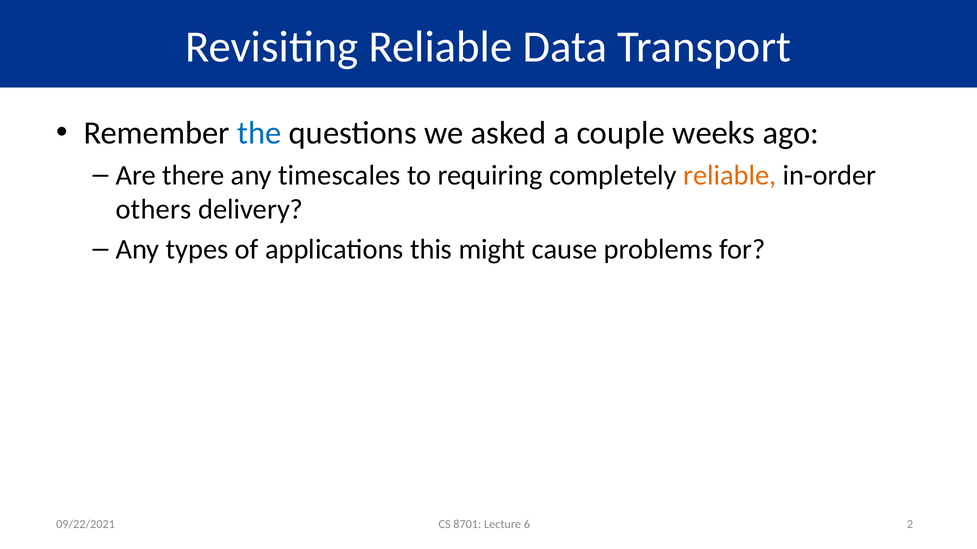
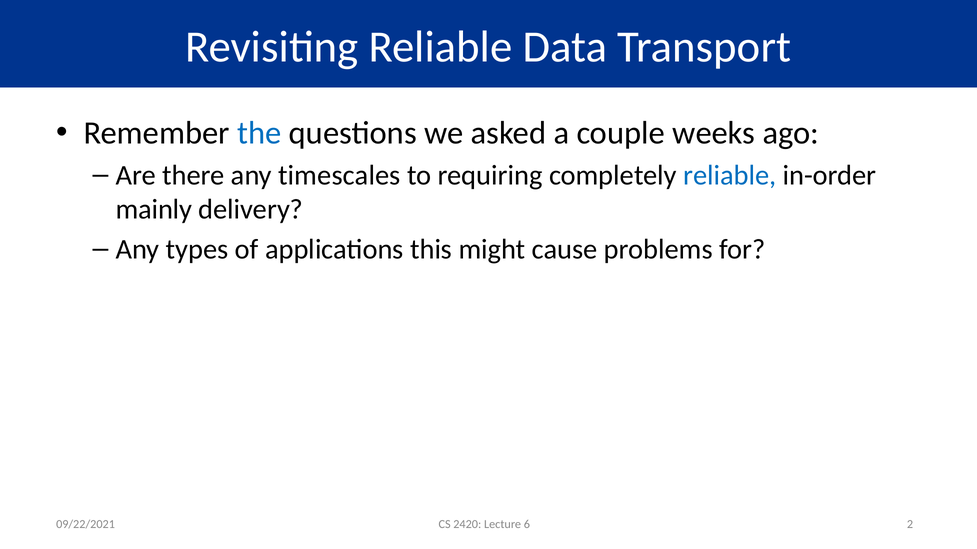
reliable at (730, 175) colour: orange -> blue
others: others -> mainly
8701: 8701 -> 2420
